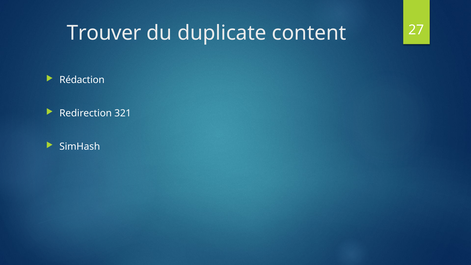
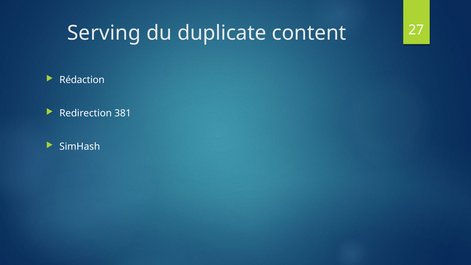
Trouver: Trouver -> Serving
321: 321 -> 381
